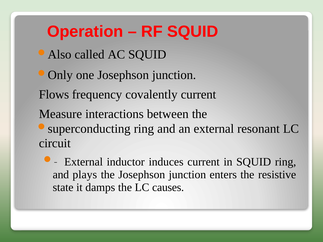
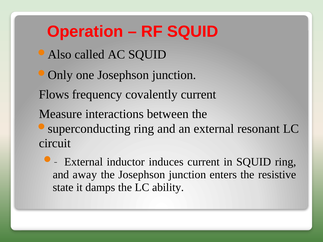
plays: plays -> away
causes: causes -> ability
